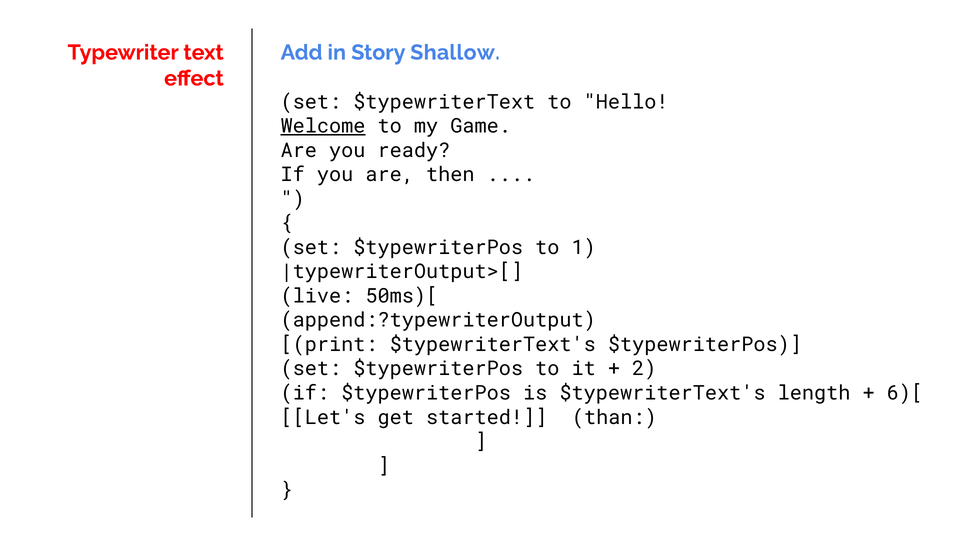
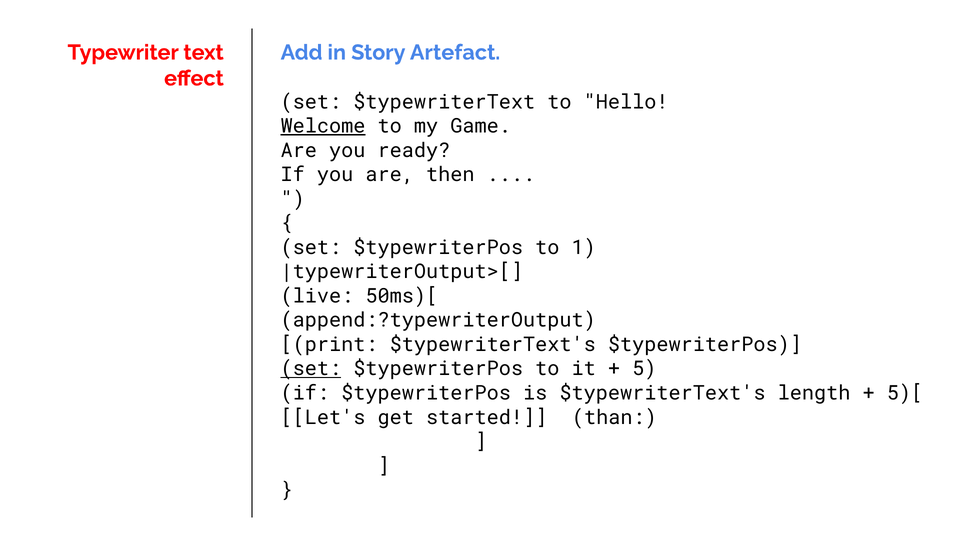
Shallow: Shallow -> Artefact
set at (311, 369) underline: none -> present
2: 2 -> 5
6)[: 6)[ -> 5)[
